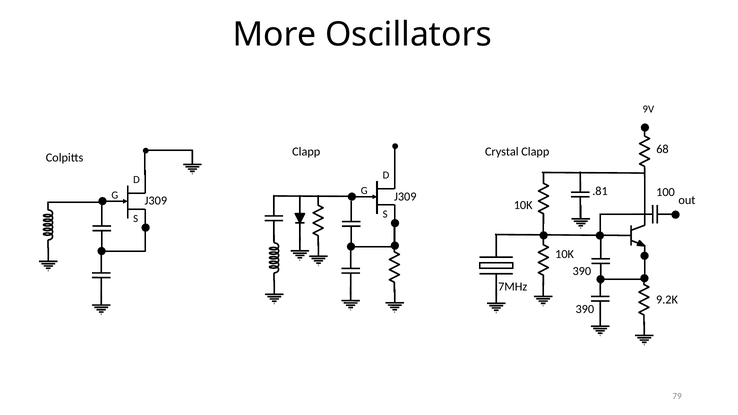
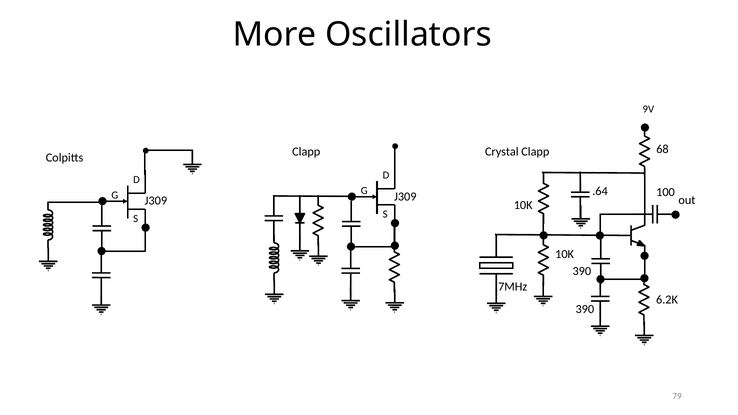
.81: .81 -> .64
9.2K: 9.2K -> 6.2K
